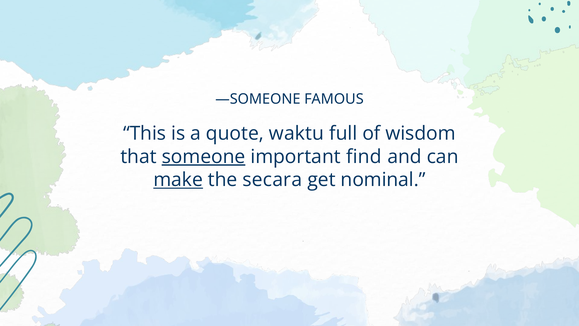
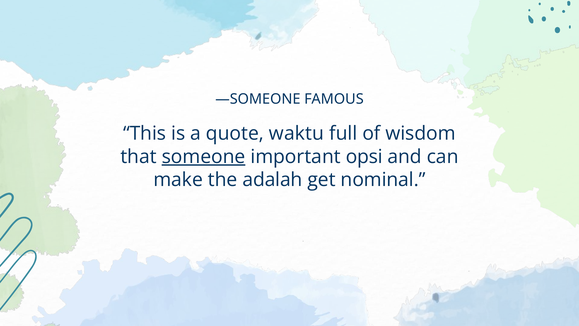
find: find -> opsi
make underline: present -> none
secara: secara -> adalah
